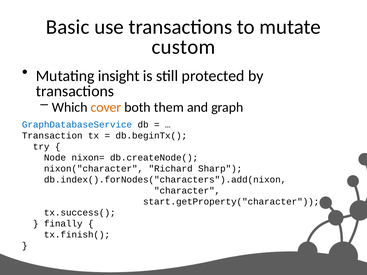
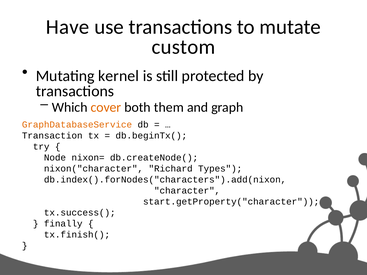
Basic: Basic -> Have
insight: insight -> kernel
GraphDatabaseService colour: blue -> orange
Sharp: Sharp -> Types
